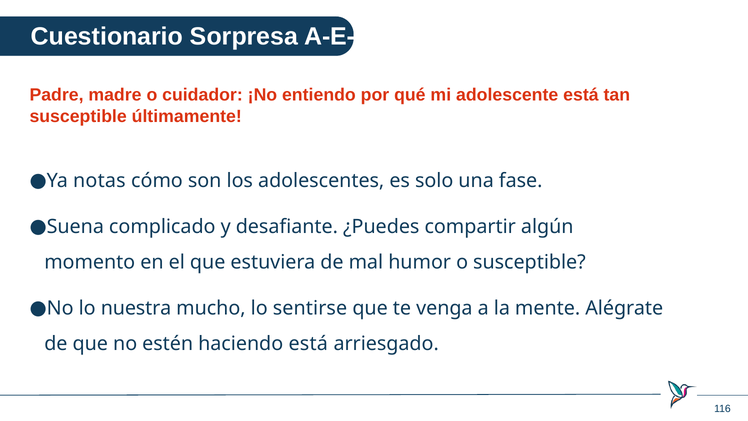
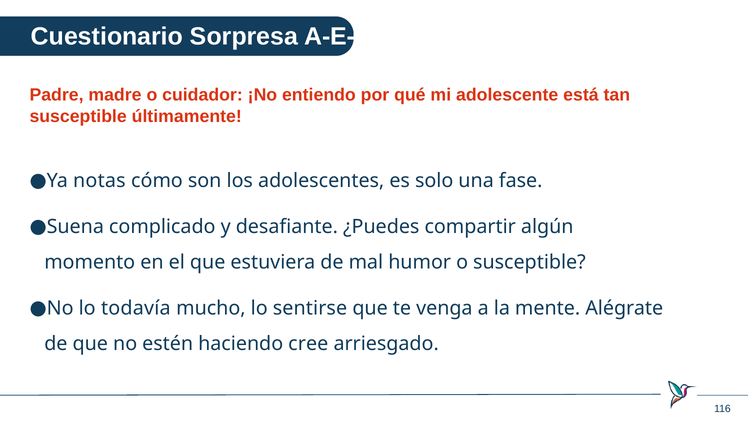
nuestra: nuestra -> todavía
haciendo está: está -> cree
